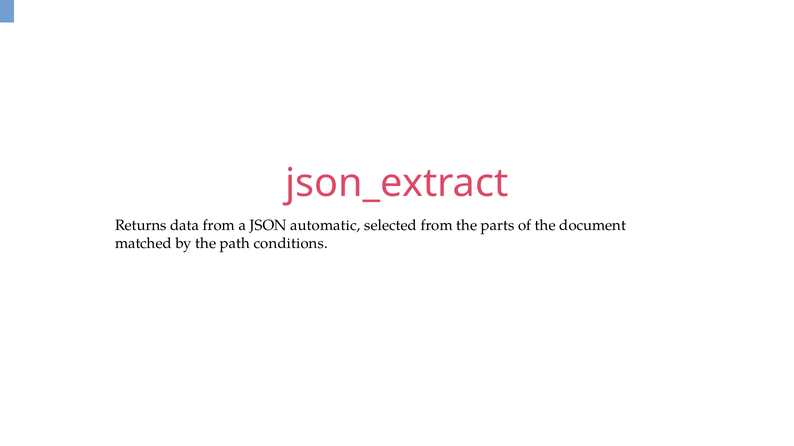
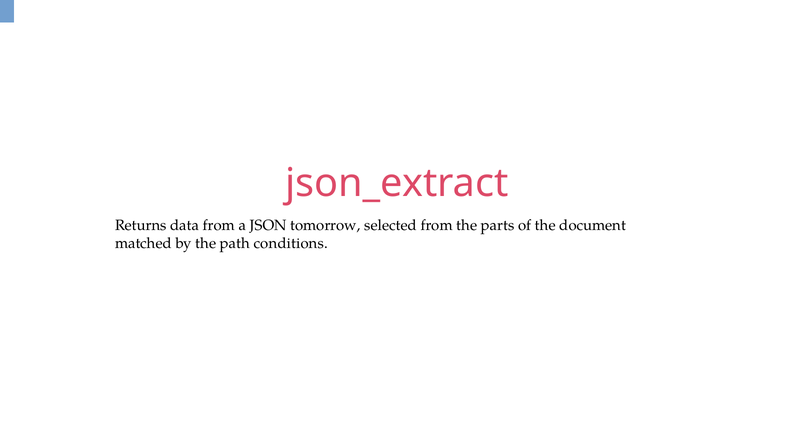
automatic: automatic -> tomorrow
